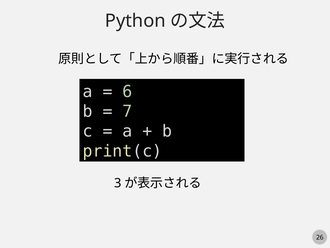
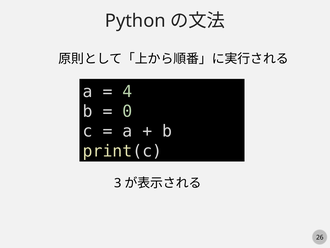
6: 6 -> 4
7: 7 -> 0
